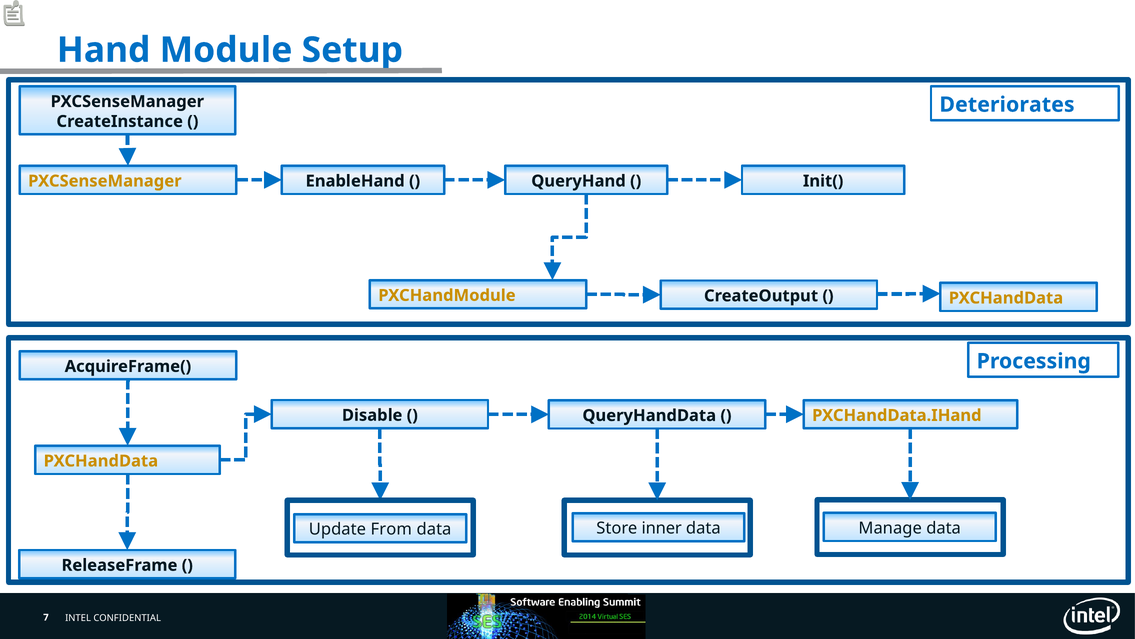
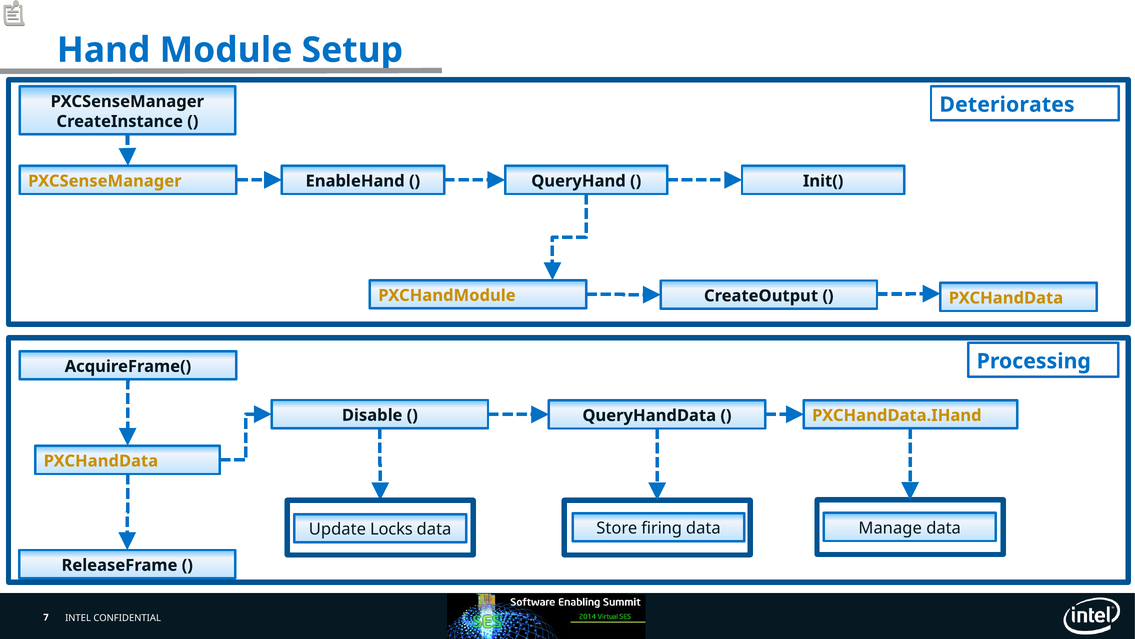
inner: inner -> firing
From: From -> Locks
